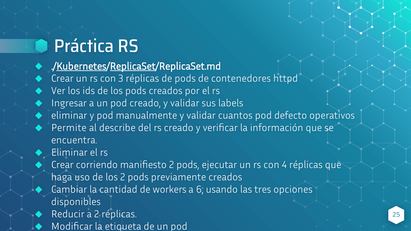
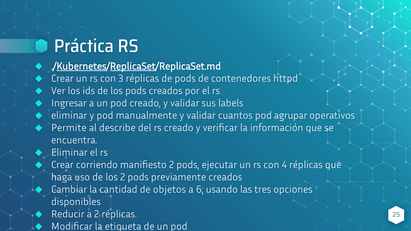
defecto: defecto -> agrupar
workers: workers -> objetos
